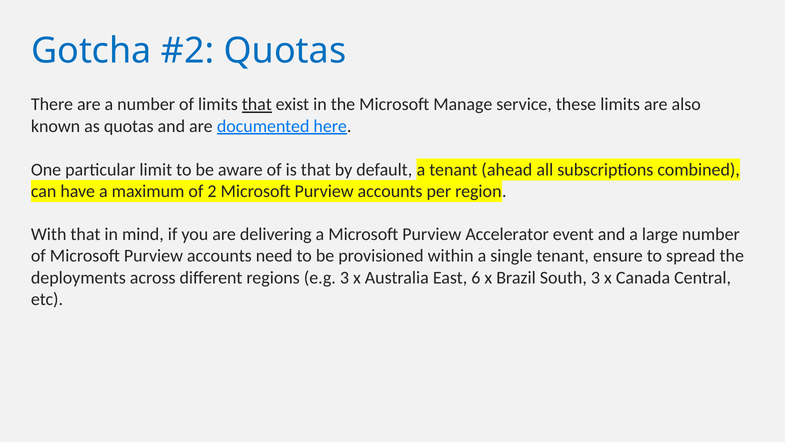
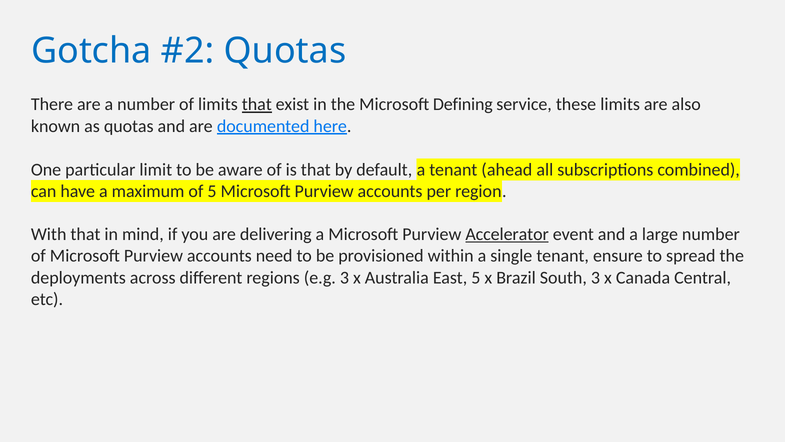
Manage: Manage -> Defining
of 2: 2 -> 5
Accelerator underline: none -> present
East 6: 6 -> 5
